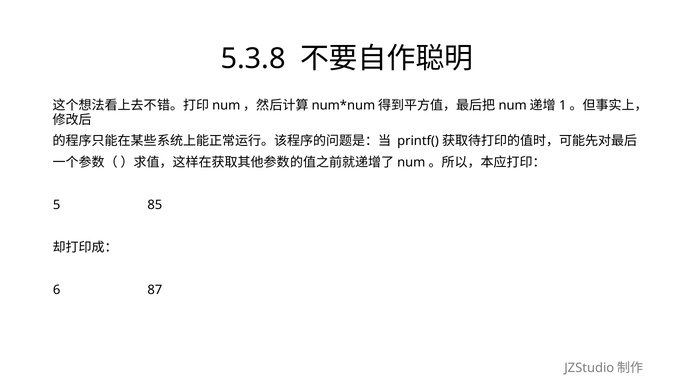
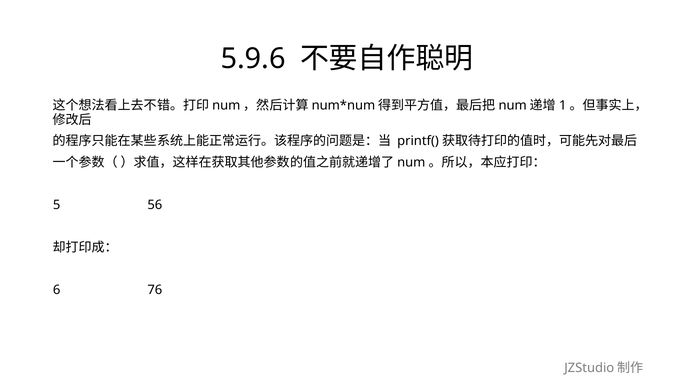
5.3.8: 5.3.8 -> 5.9.6
85: 85 -> 56
87: 87 -> 76
